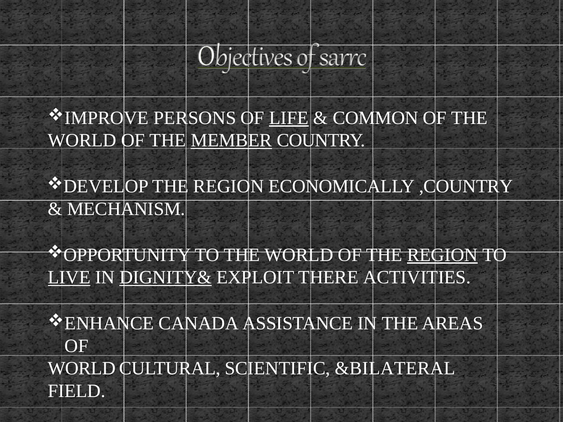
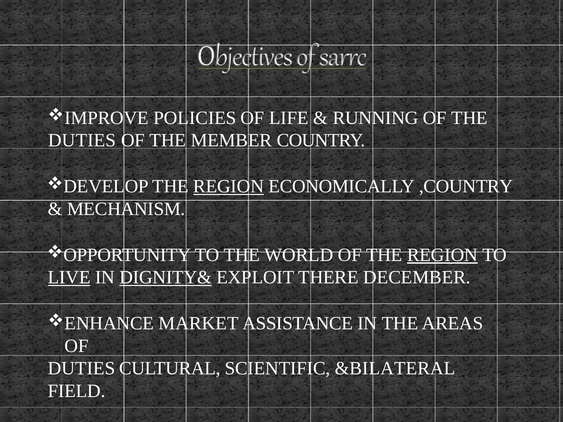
PERSONS: PERSONS -> POLICIES
LIFE underline: present -> none
COMMON: COMMON -> RUNNING
WORLD at (82, 141): WORLD -> DUTIES
MEMBER underline: present -> none
REGION at (229, 187) underline: none -> present
ACTIVITIES: ACTIVITIES -> DECEMBER
CANADA: CANADA -> MARKET
WORLD at (82, 369): WORLD -> DUTIES
